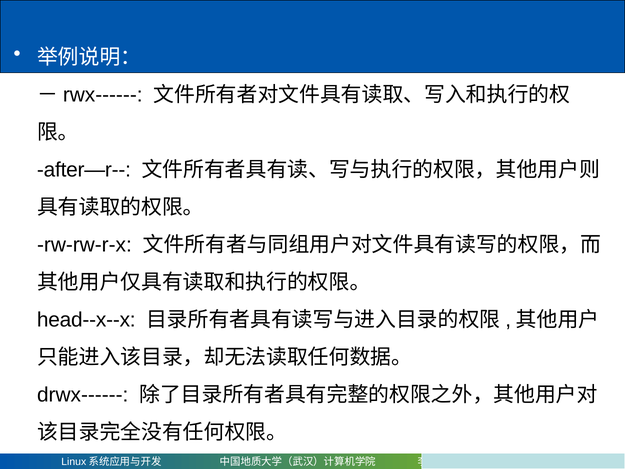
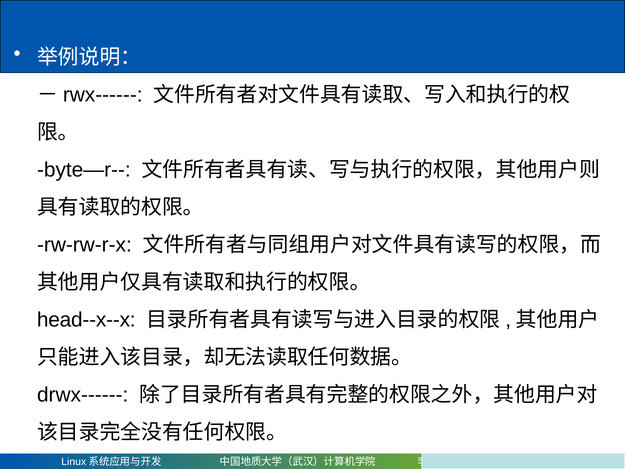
after―r--: after―r-- -> byte―r--
